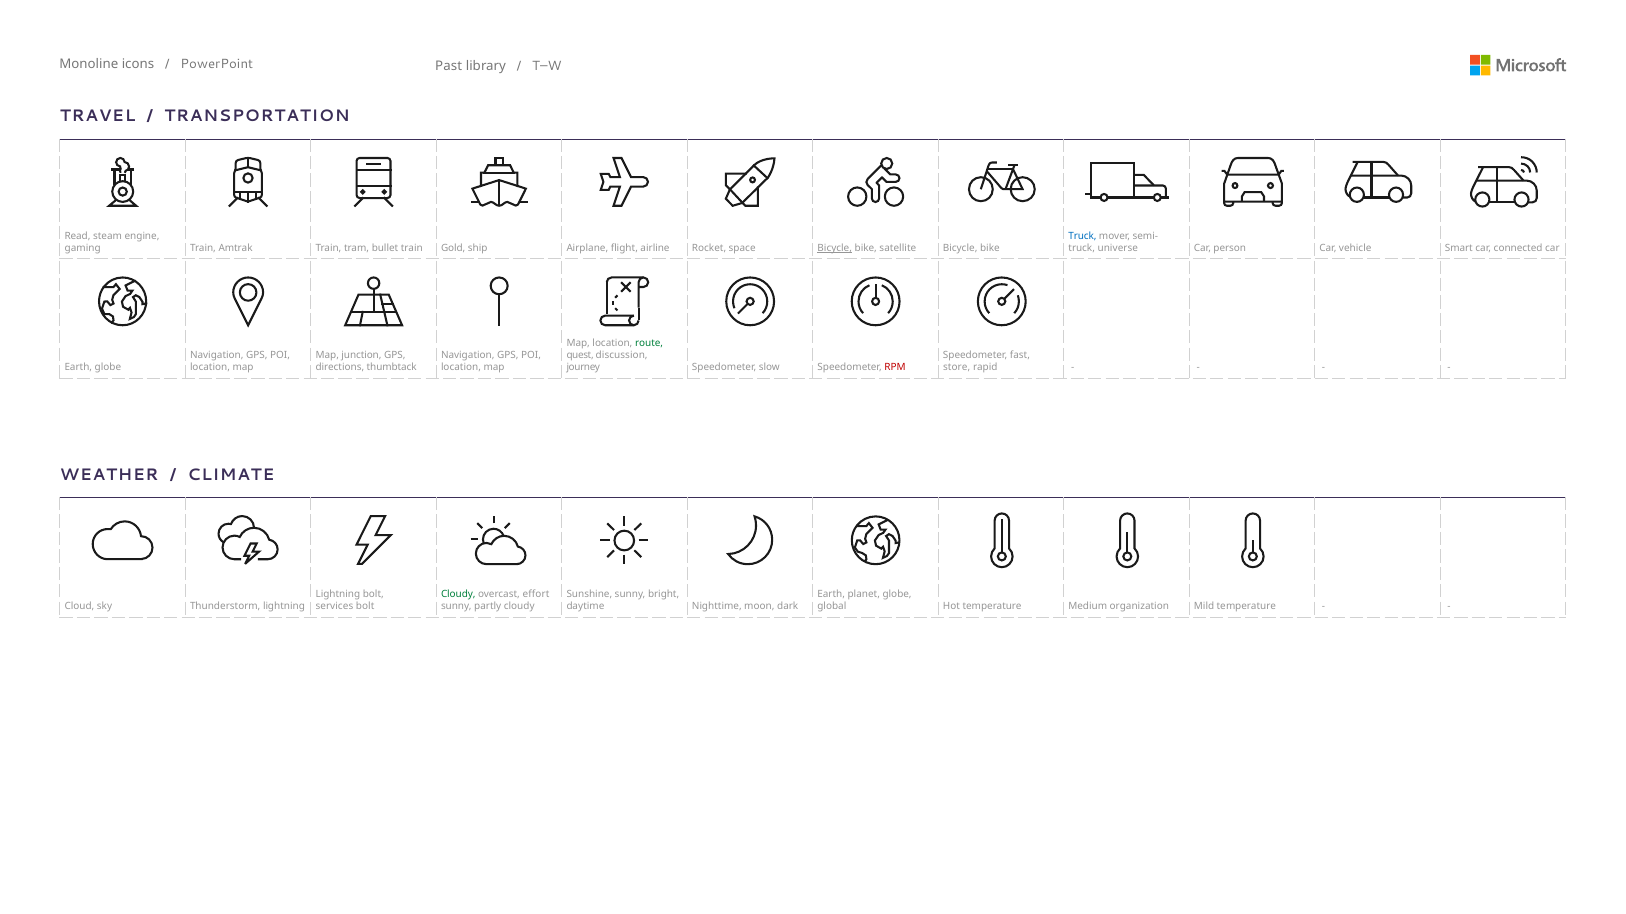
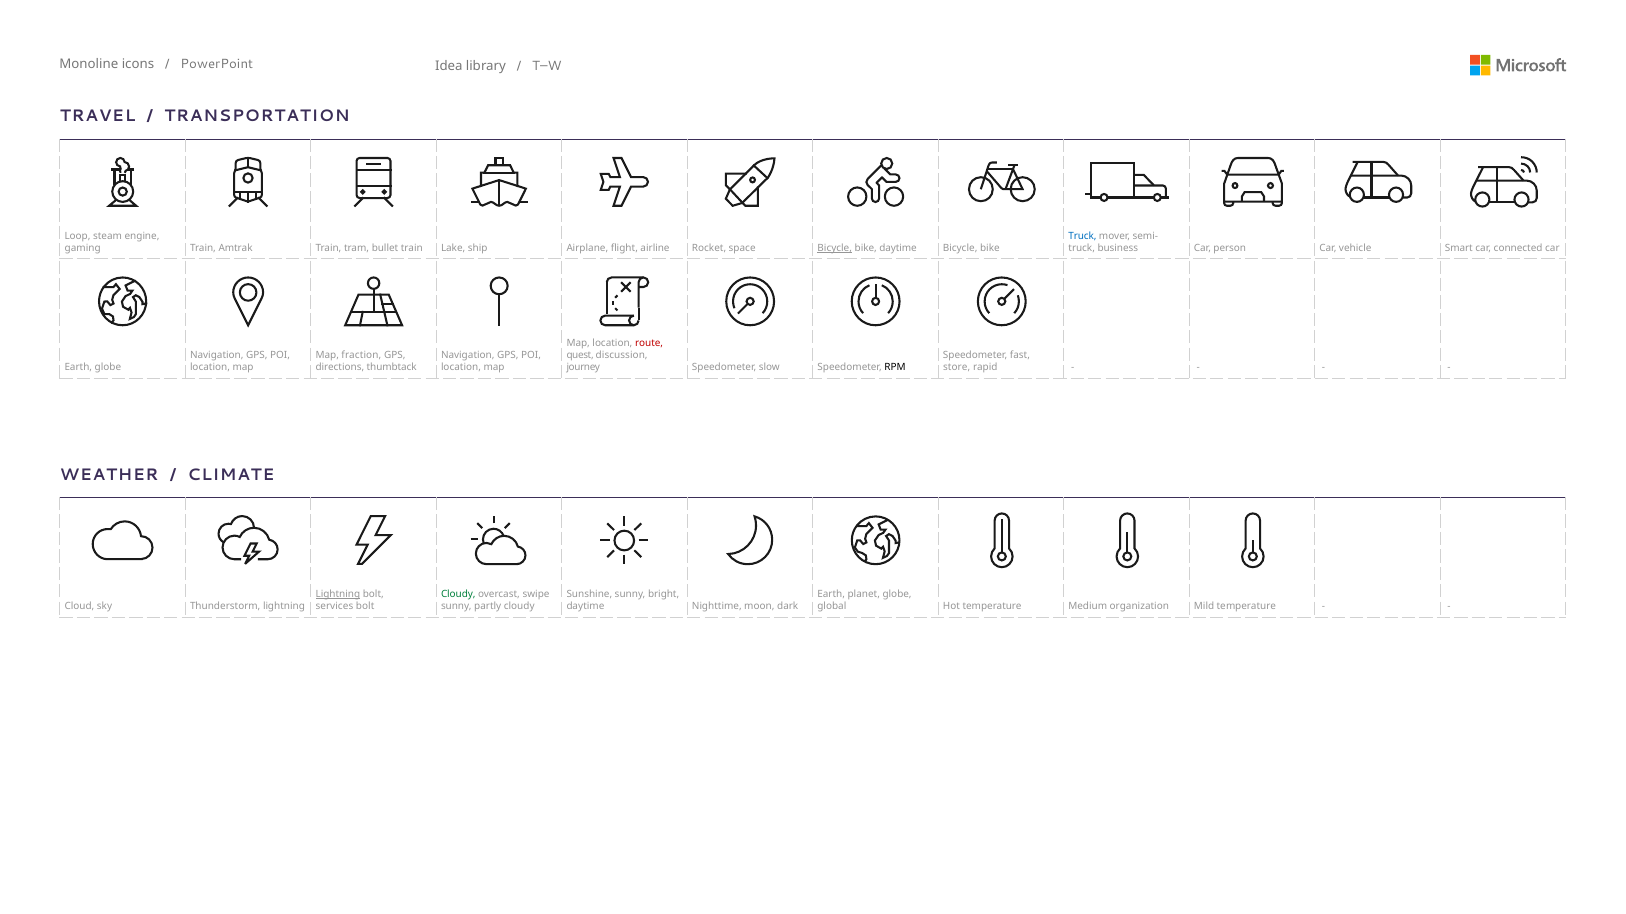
Past: Past -> Idea
Read: Read -> Loop
Gold: Gold -> Lake
bike satellite: satellite -> daytime
universe: universe -> business
route colour: green -> red
junction: junction -> fraction
RPM colour: red -> black
Lightning at (338, 595) underline: none -> present
effort: effort -> swipe
